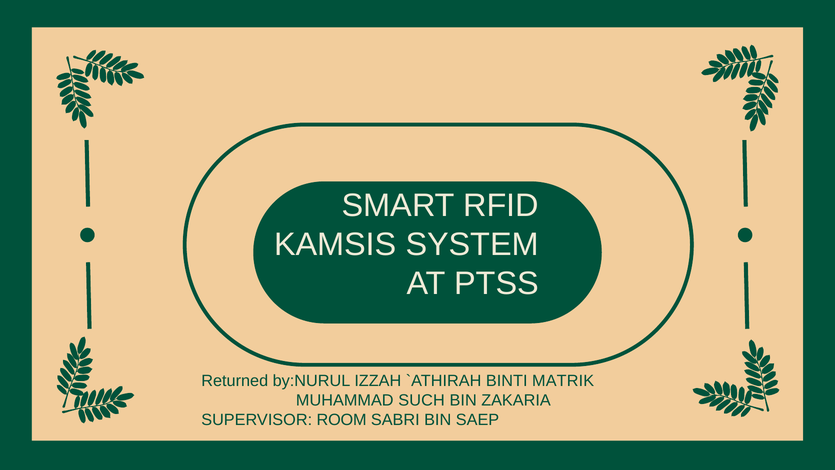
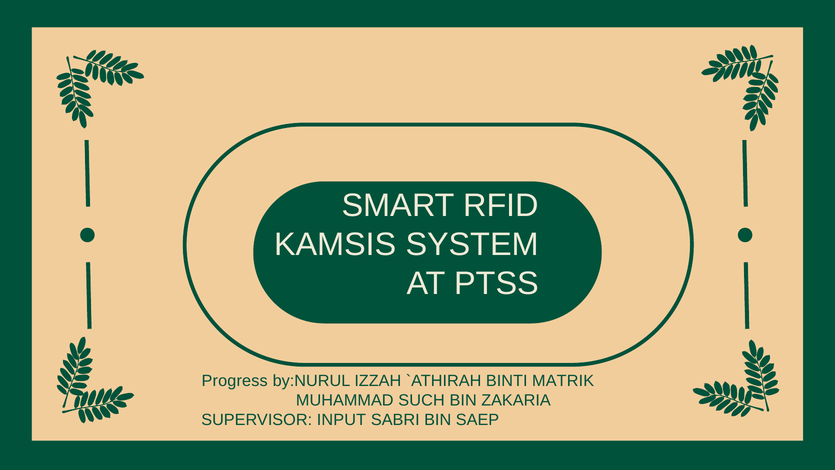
Returned: Returned -> Progress
ROOM: ROOM -> INPUT
